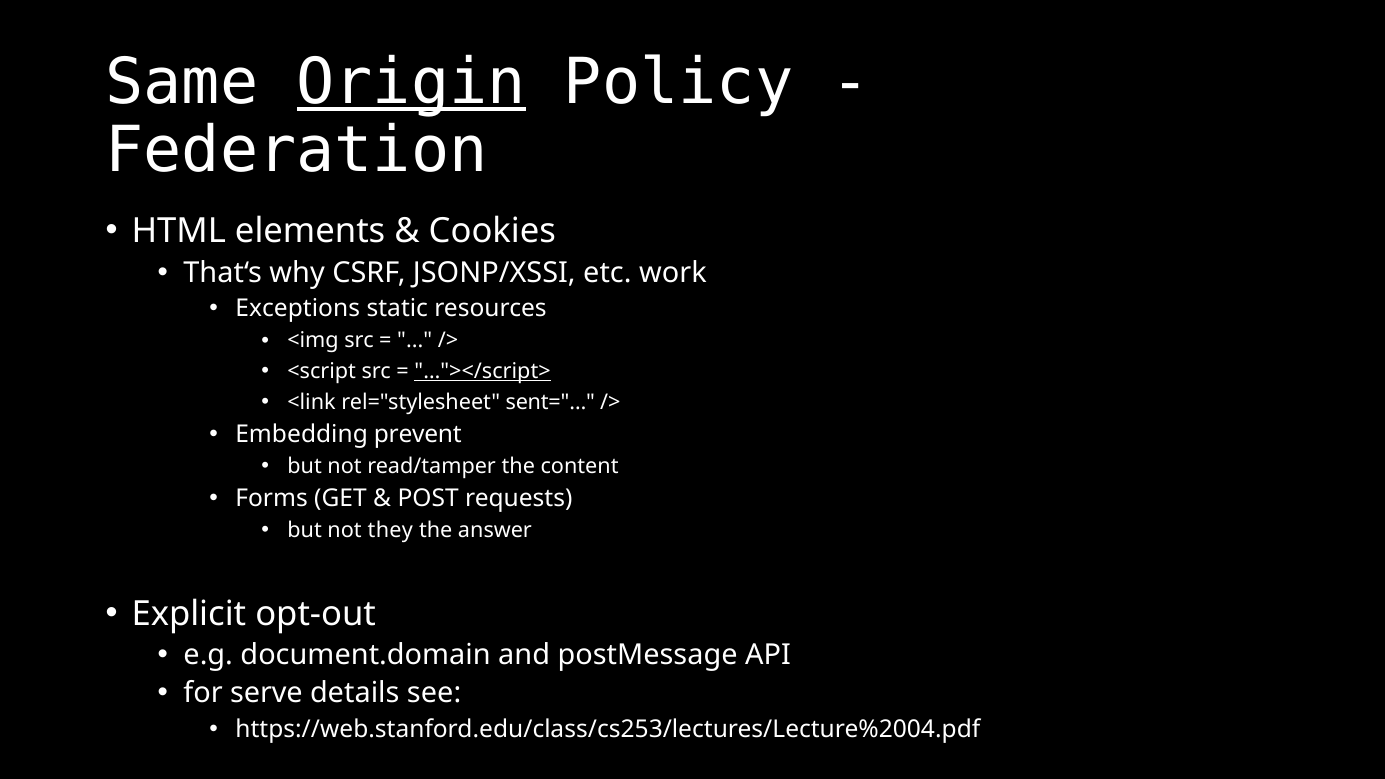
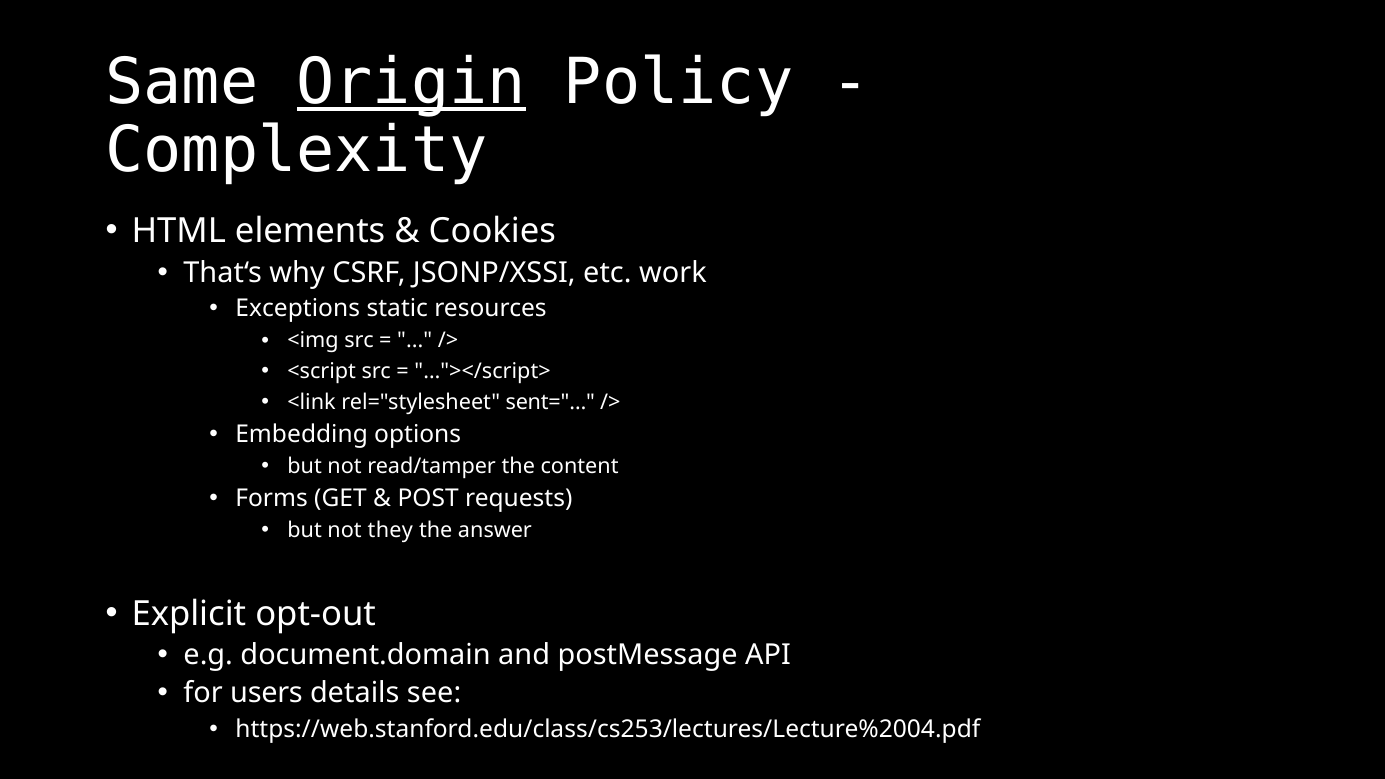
Federation: Federation -> Complexity
…"></script> underline: present -> none
prevent: prevent -> options
serve: serve -> users
